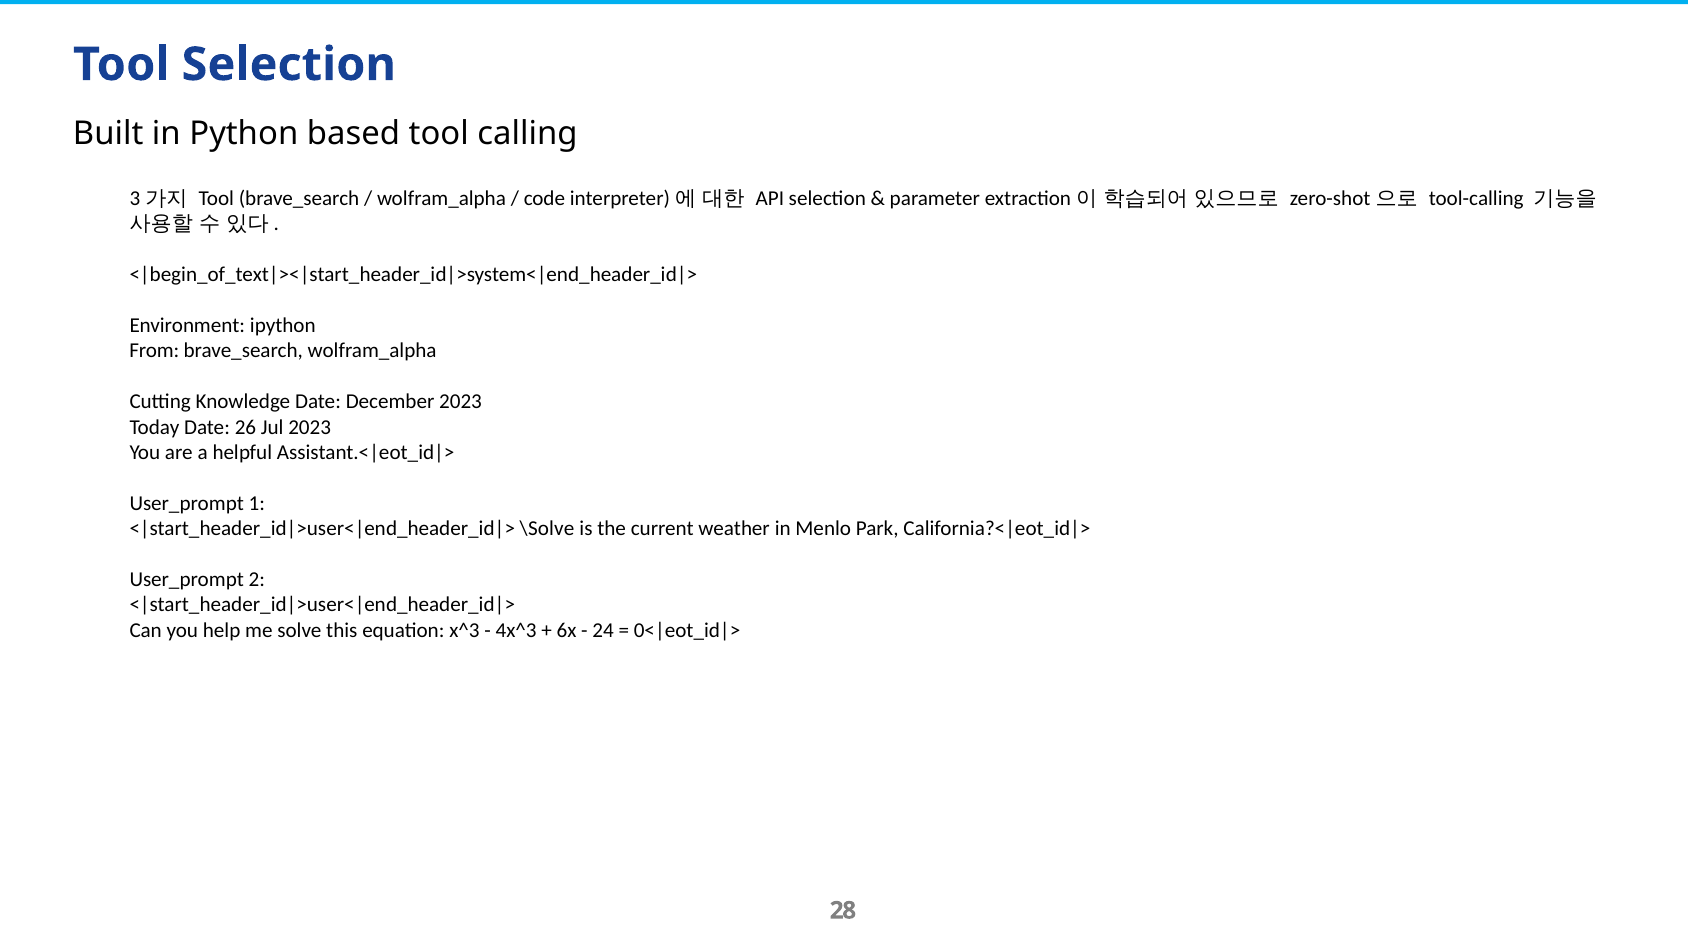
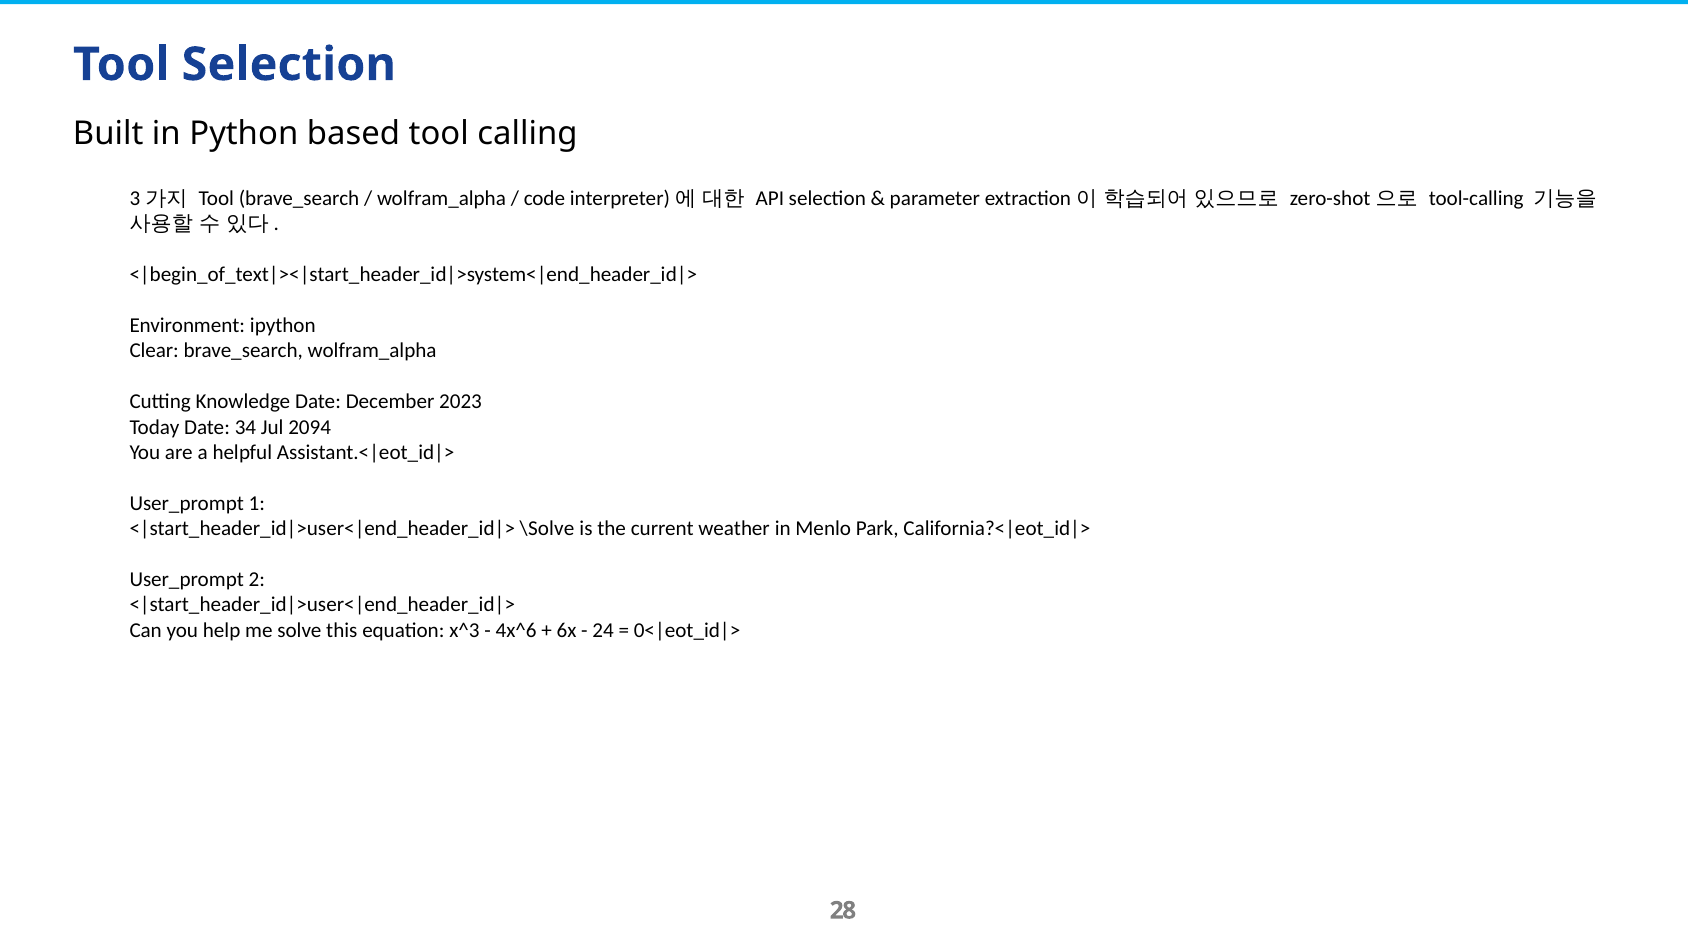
From: From -> Clear
26: 26 -> 34
Jul 2023: 2023 -> 2094
4x^3: 4x^3 -> 4x^6
